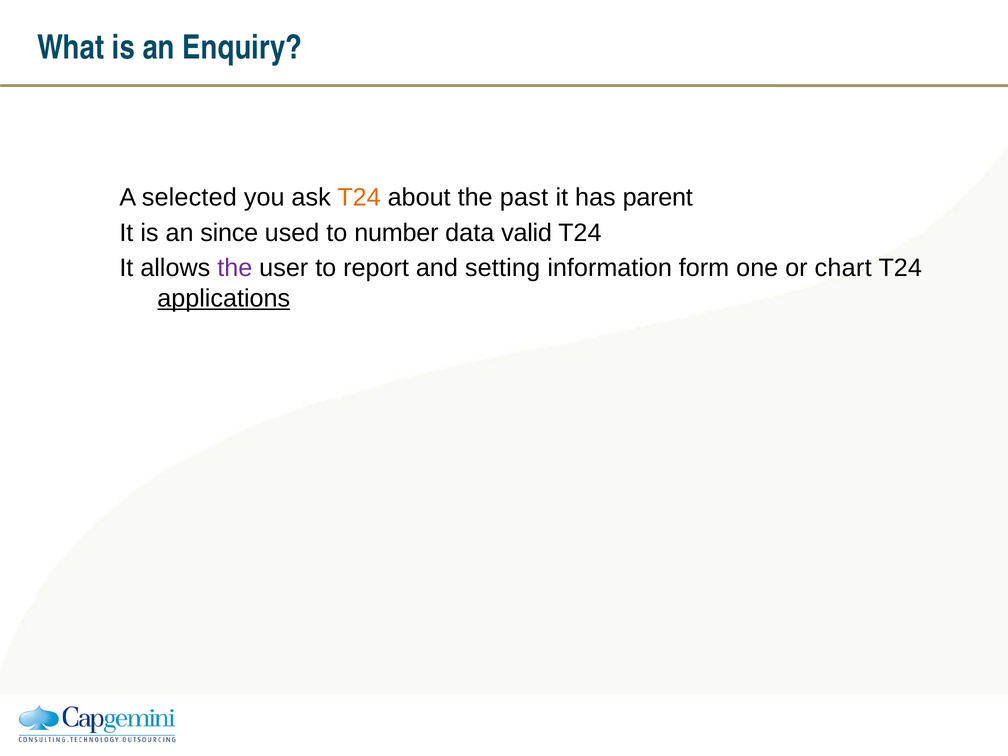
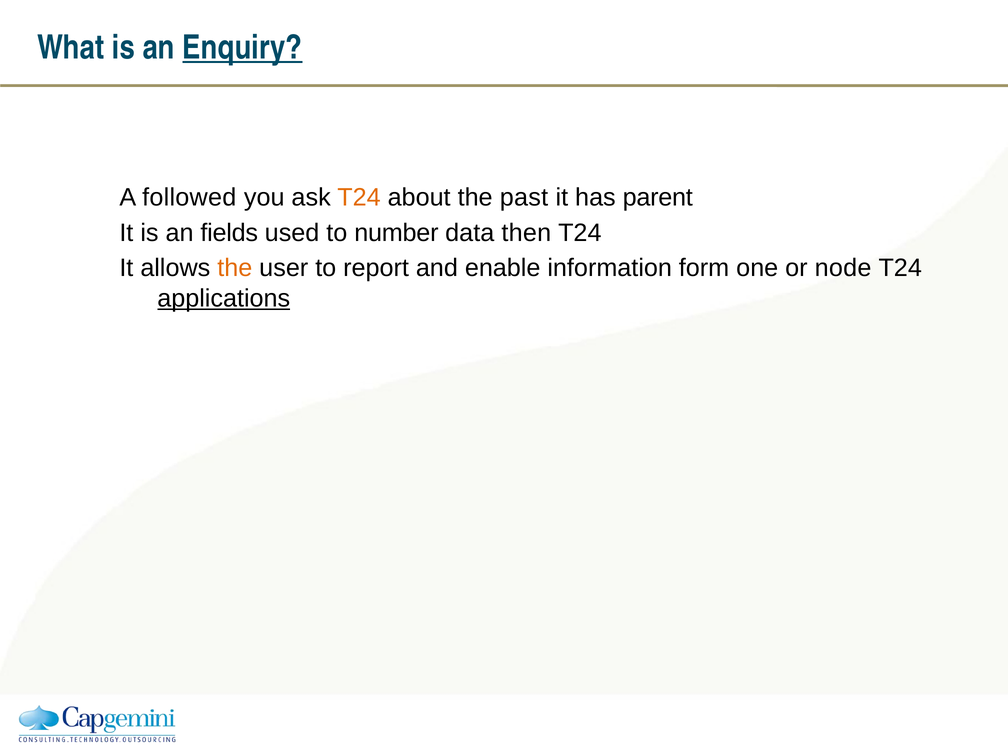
Enquiry underline: none -> present
selected: selected -> followed
since: since -> fields
valid: valid -> then
the at (235, 268) colour: purple -> orange
setting: setting -> enable
chart: chart -> node
